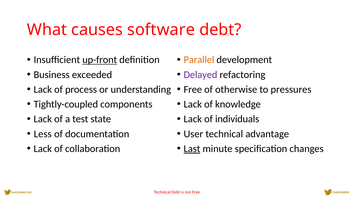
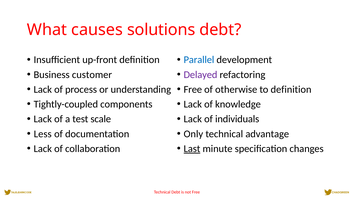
software: software -> solutions
up-front underline: present -> none
Parallel colour: orange -> blue
exceeded: exceeded -> customer
to pressures: pressures -> definition
state: state -> scale
User: User -> Only
